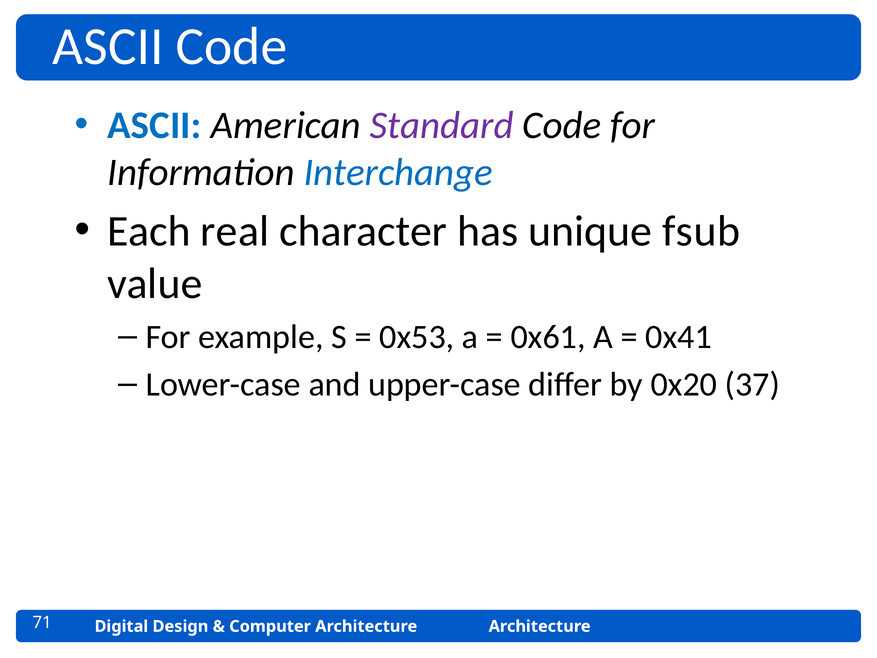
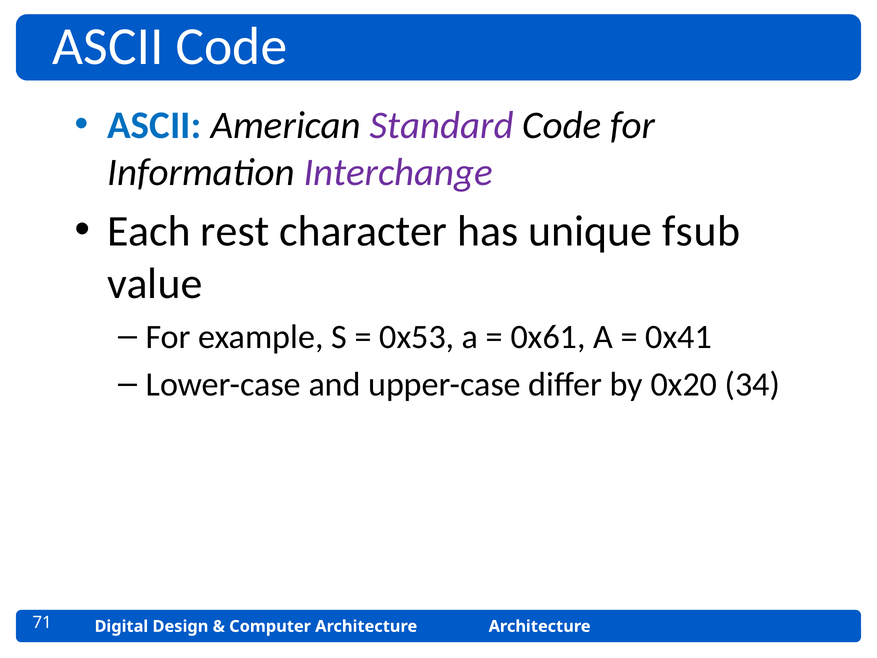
Interchange colour: blue -> purple
real: real -> rest
37: 37 -> 34
